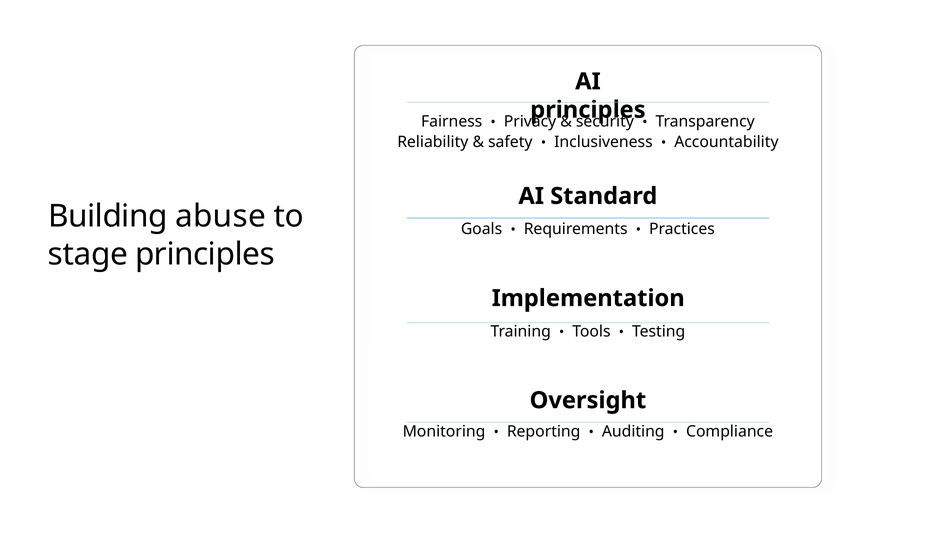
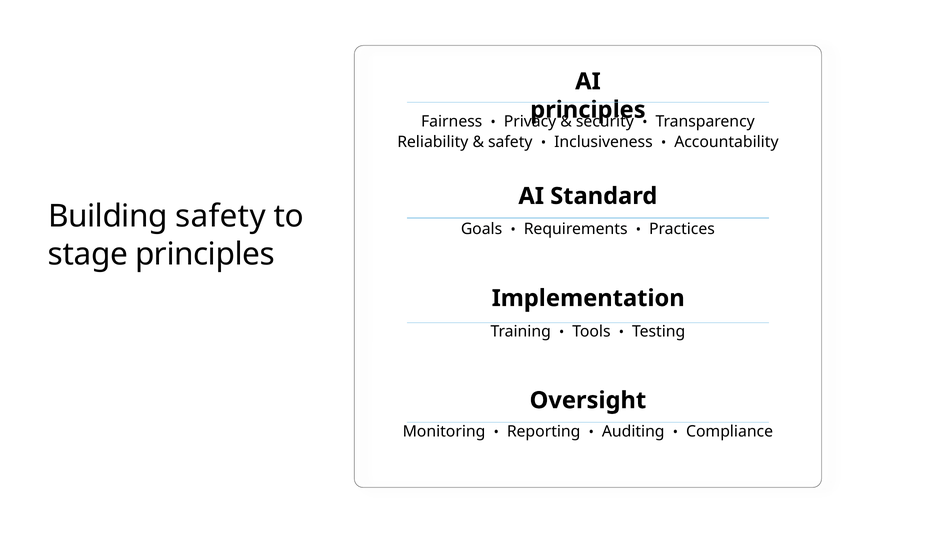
Building abuse: abuse -> safety
